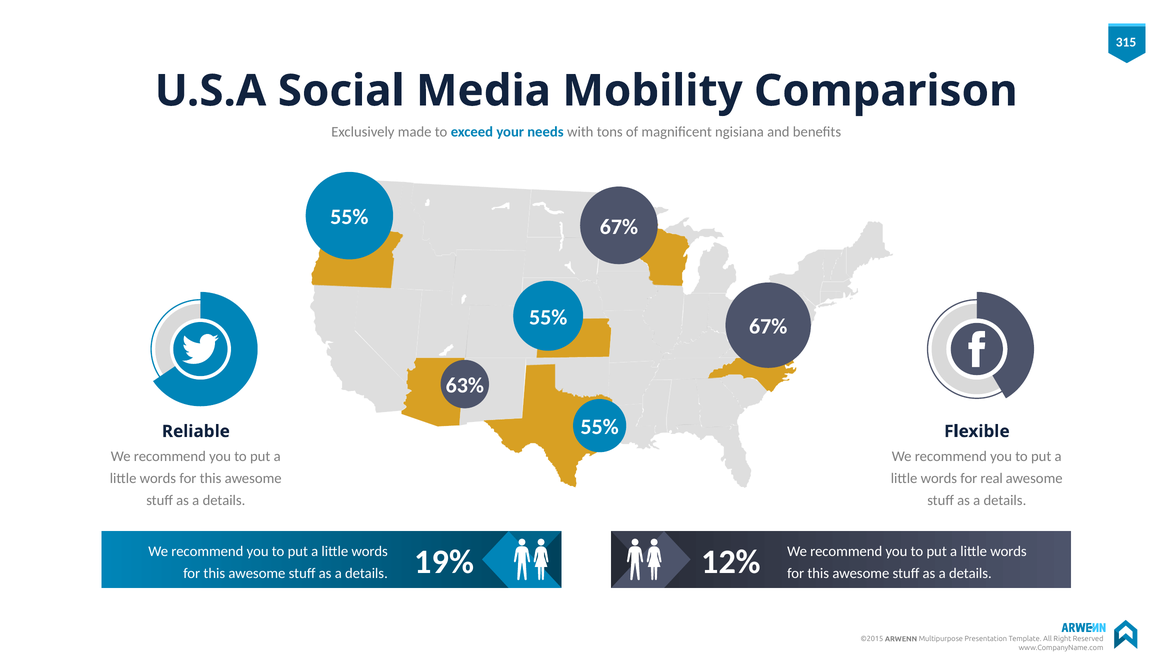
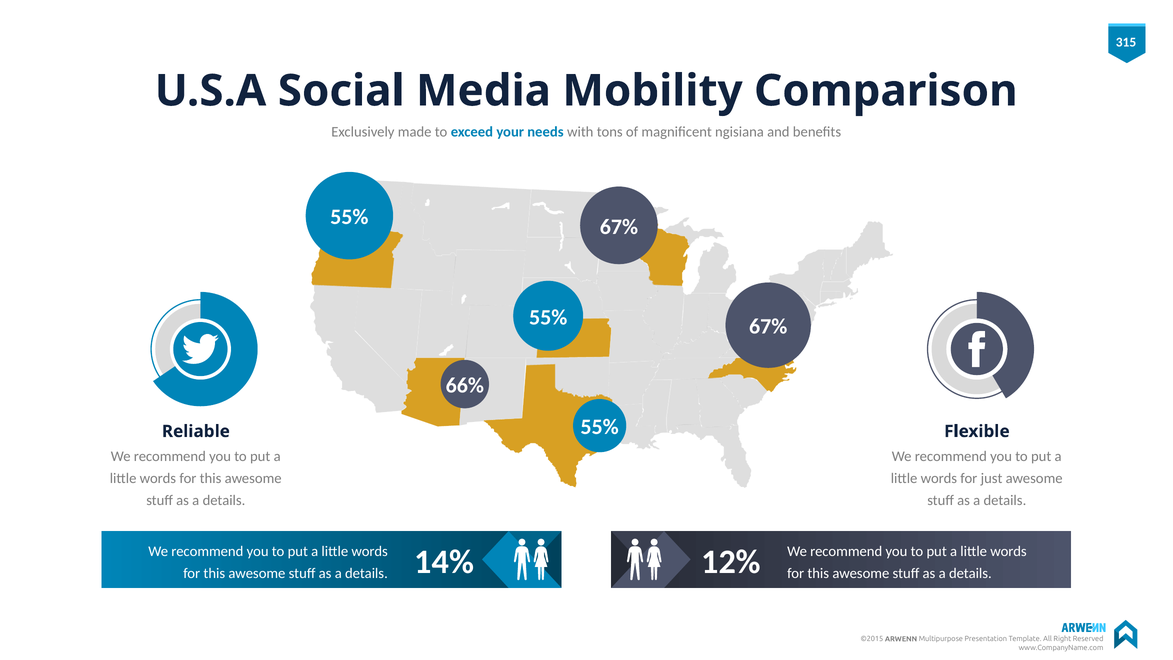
63%: 63% -> 66%
real: real -> just
19%: 19% -> 14%
